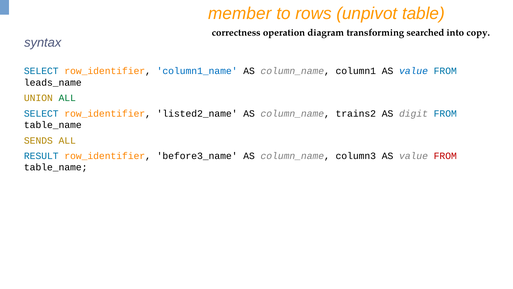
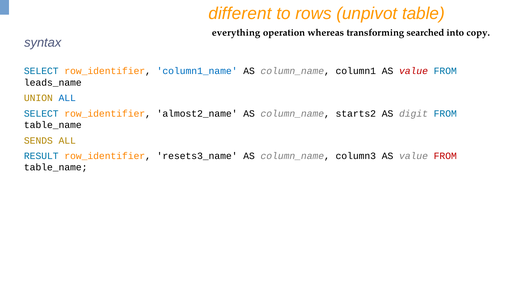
member: member -> different
correctness: correctness -> everything
diagram: diagram -> whereas
value at (414, 71) colour: blue -> red
ALL at (67, 98) colour: green -> blue
listed2_name: listed2_name -> almost2_name
trains2: trains2 -> starts2
before3_name: before3_name -> resets3_name
